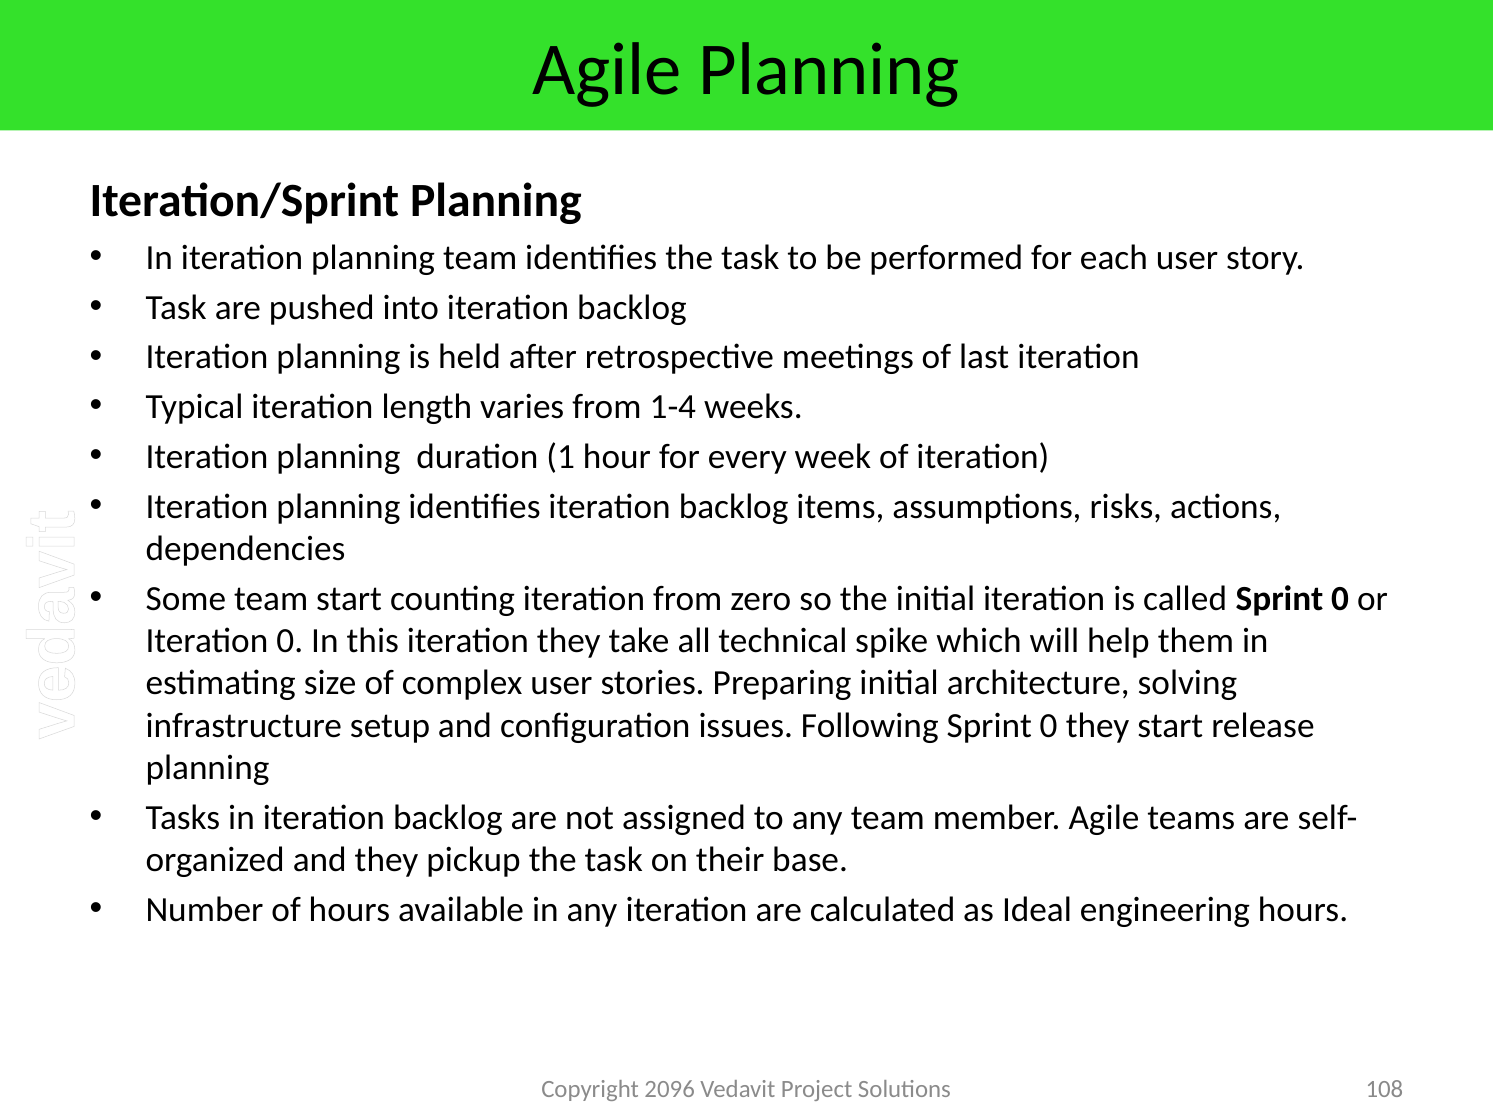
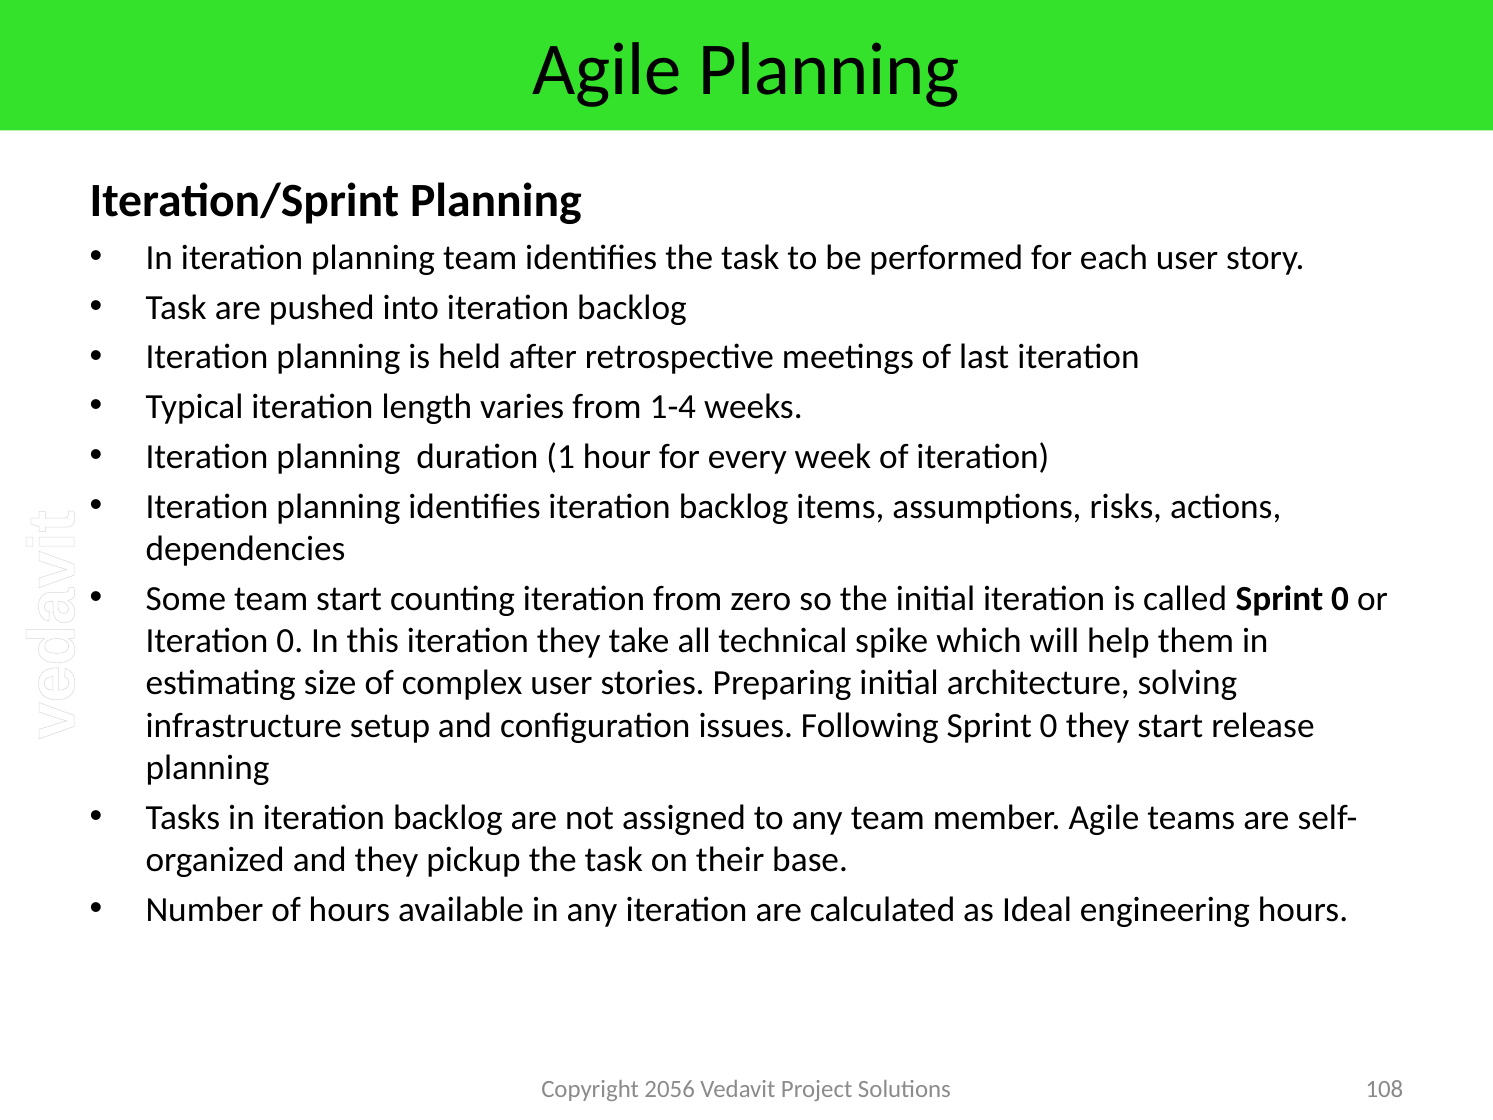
2096: 2096 -> 2056
